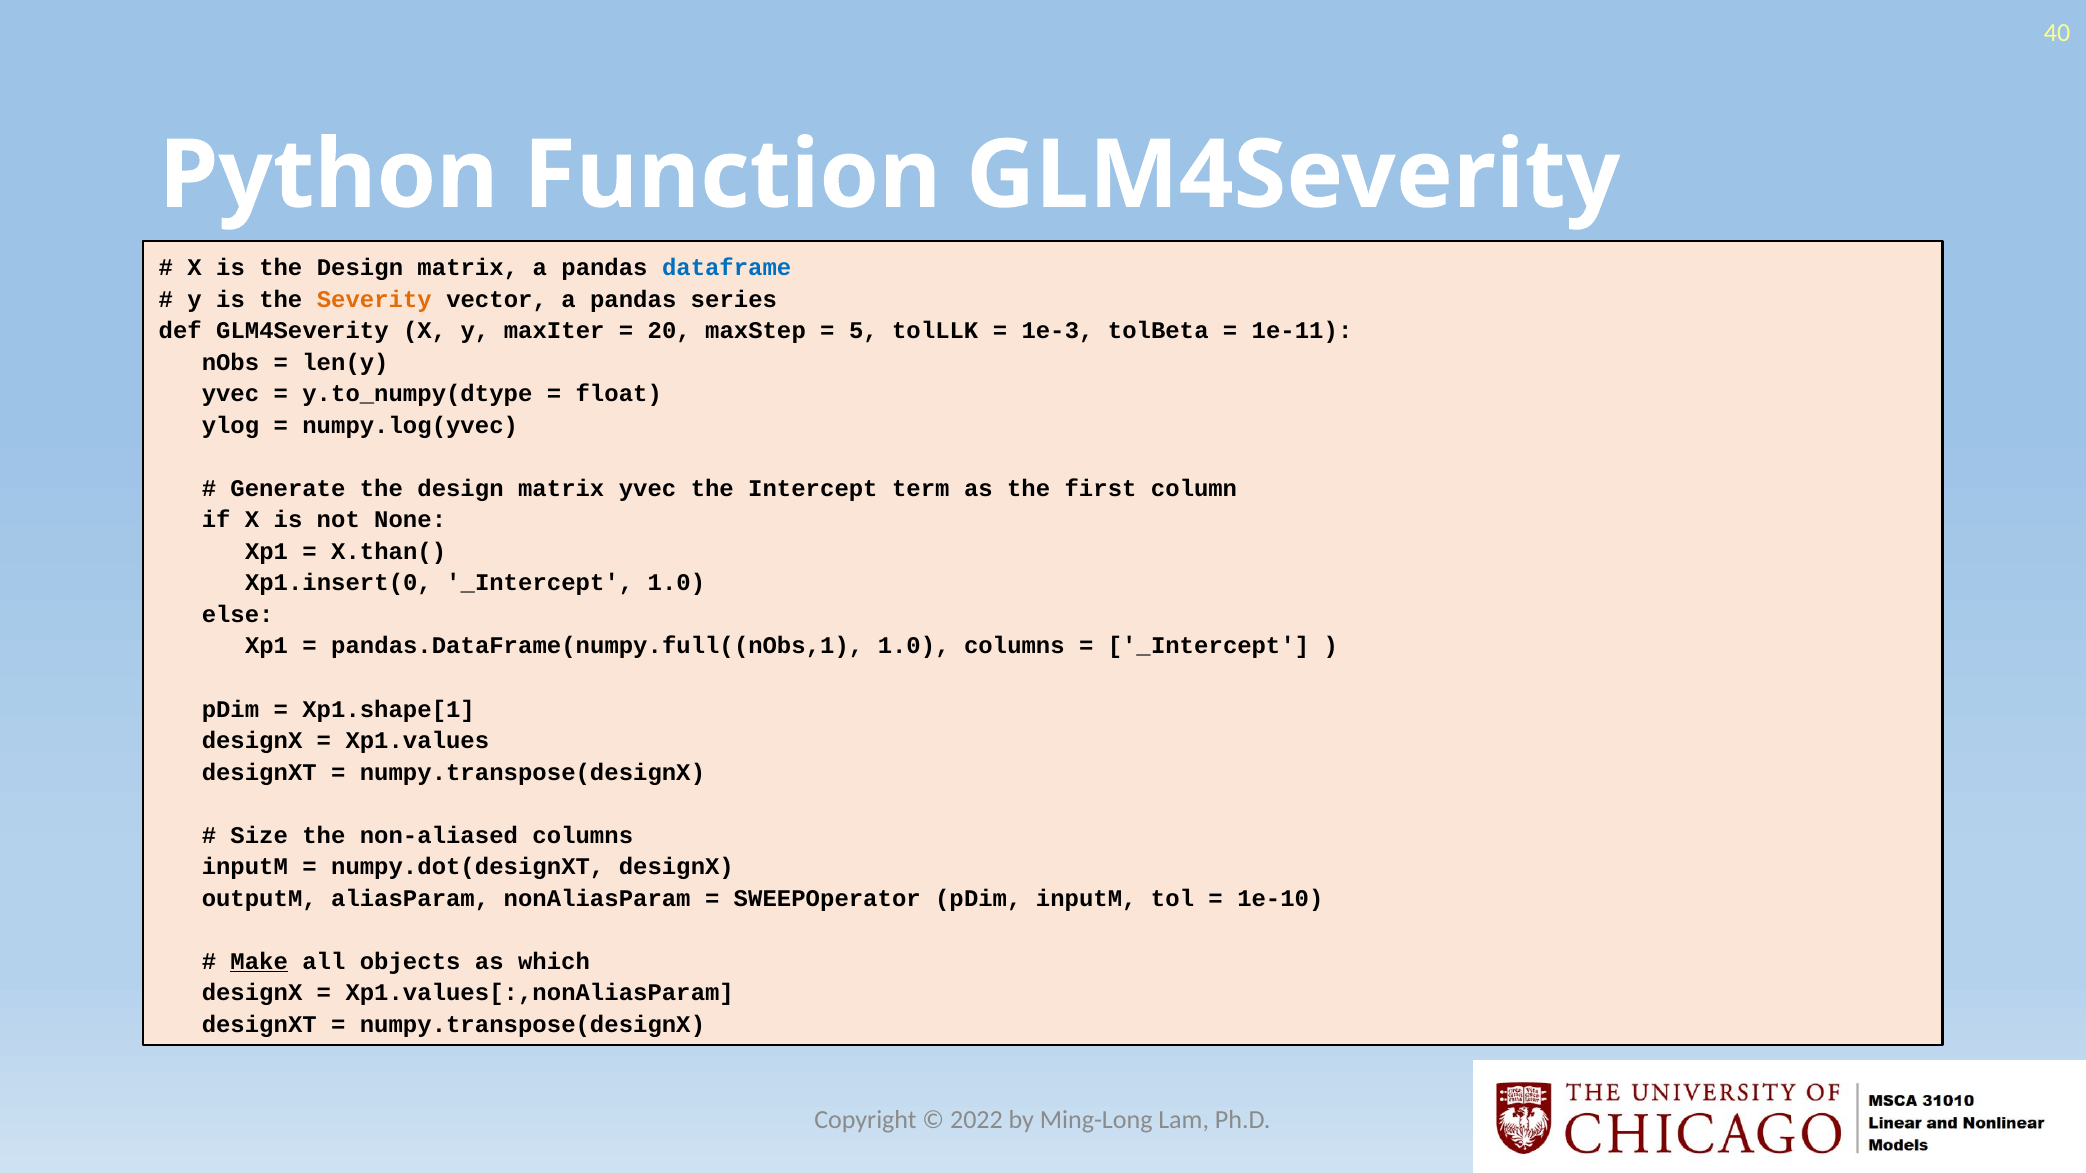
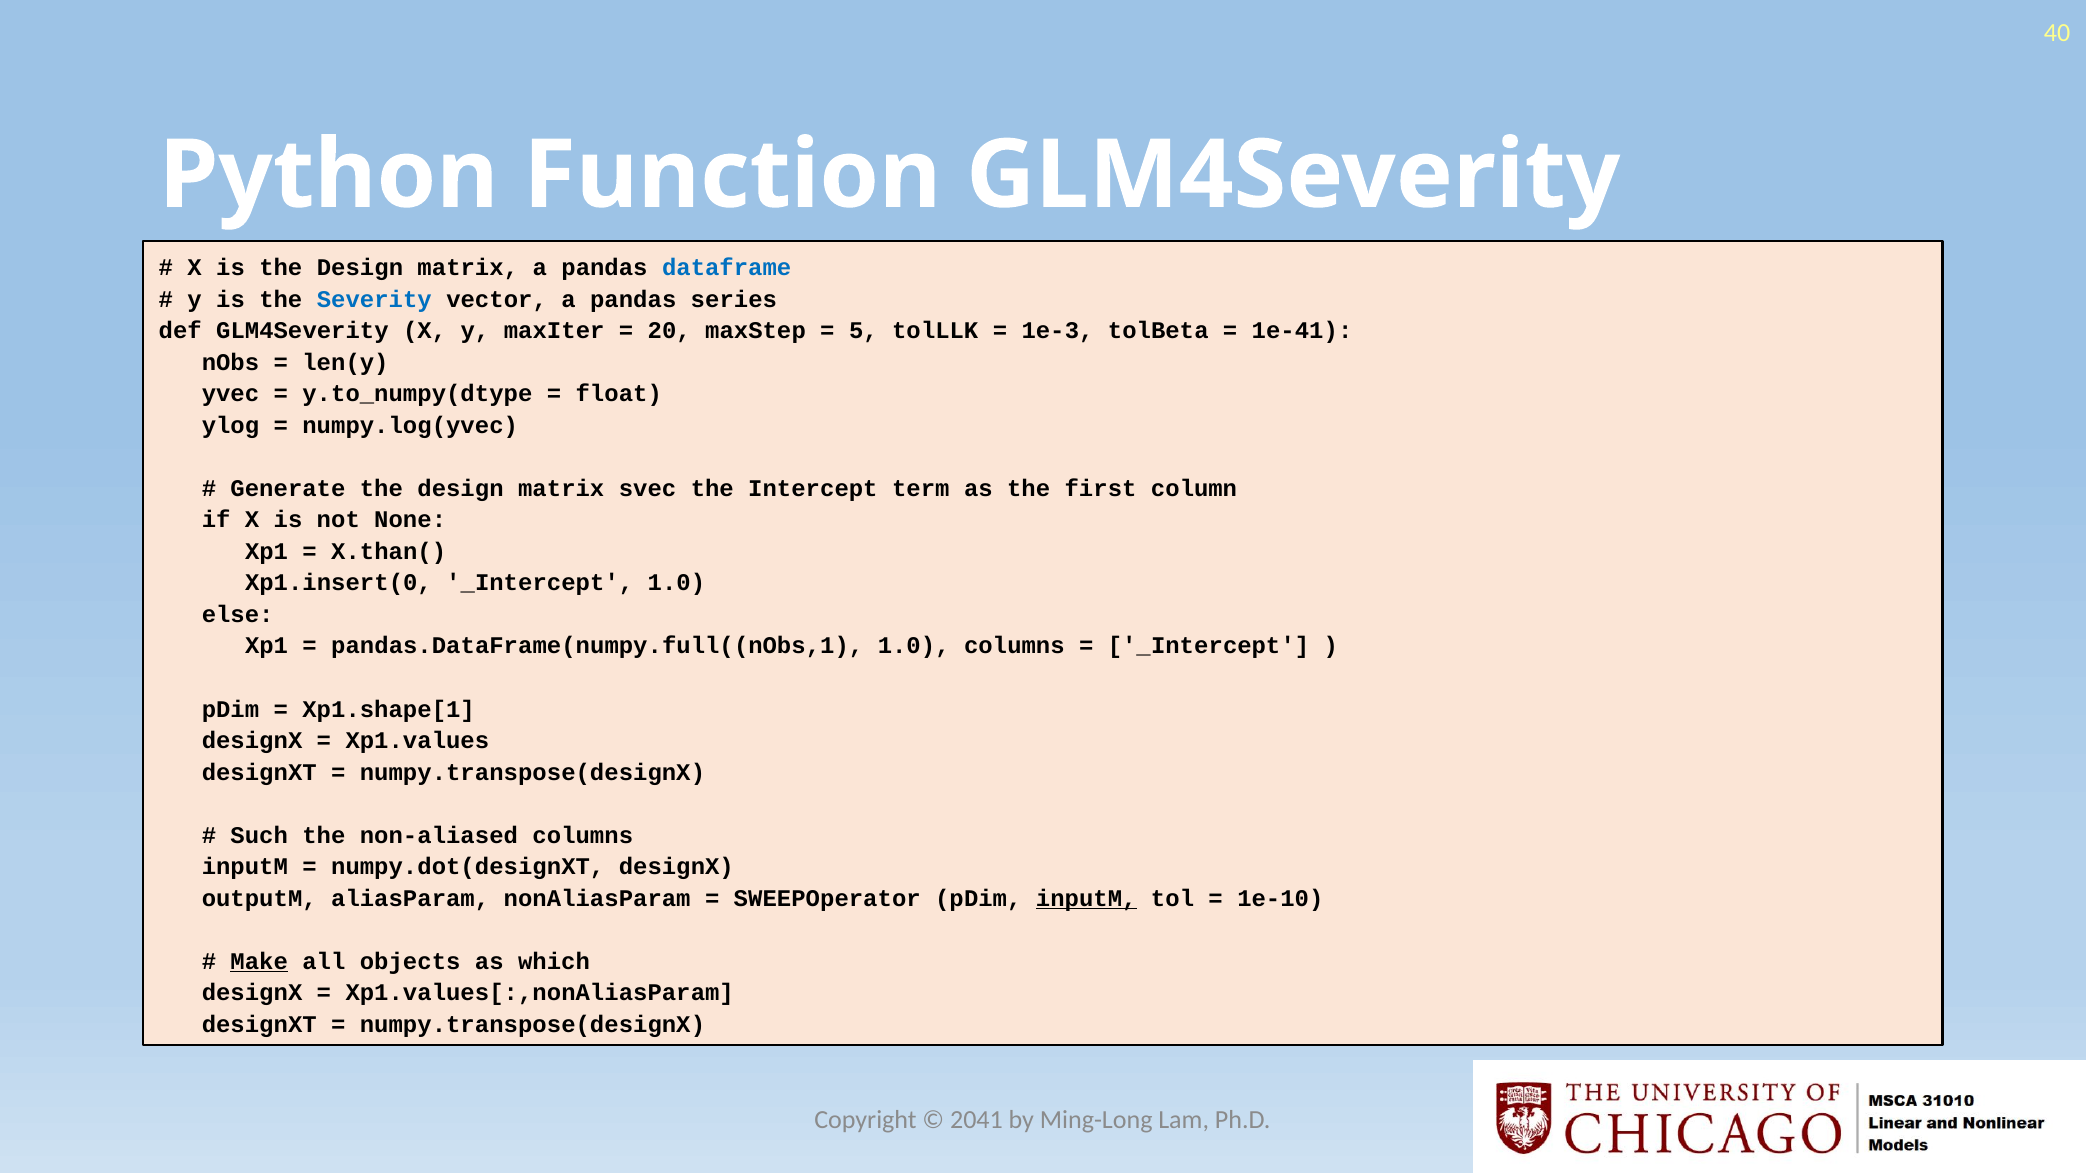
Severity colour: orange -> blue
1e-11: 1e-11 -> 1e-41
matrix yvec: yvec -> svec
Size: Size -> Such
inputM at (1086, 899) underline: none -> present
2022: 2022 -> 2041
